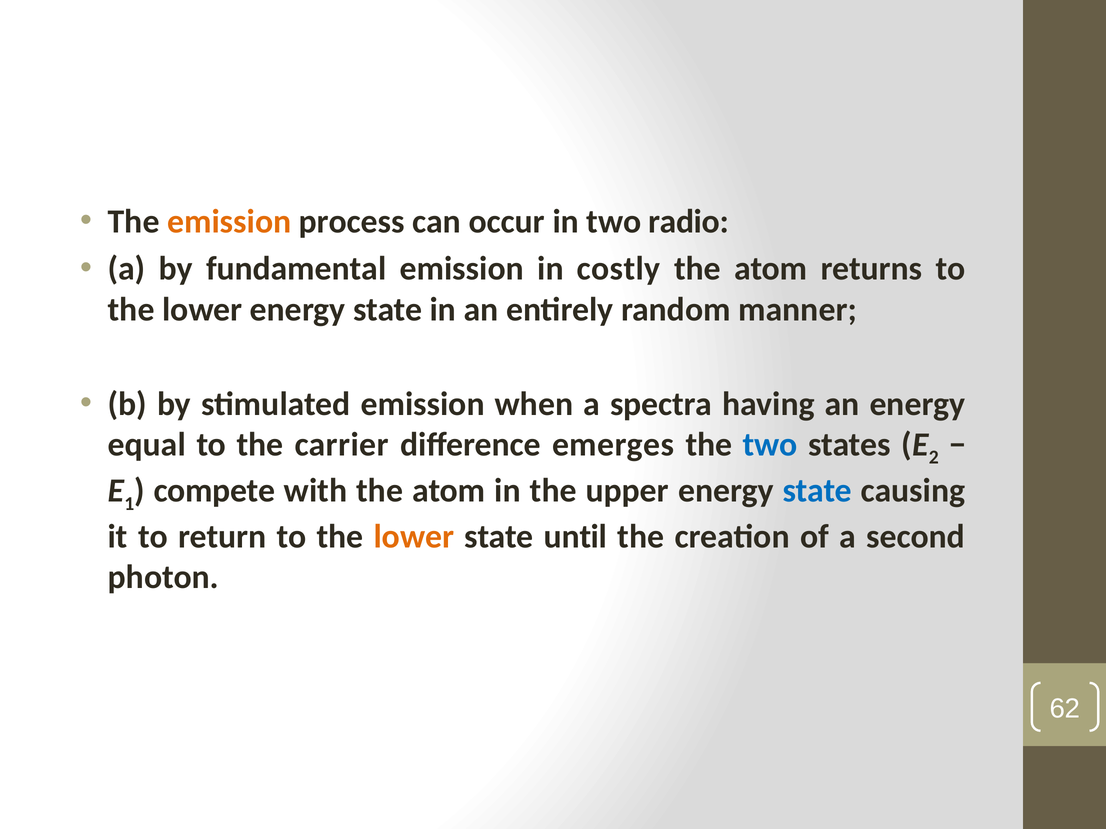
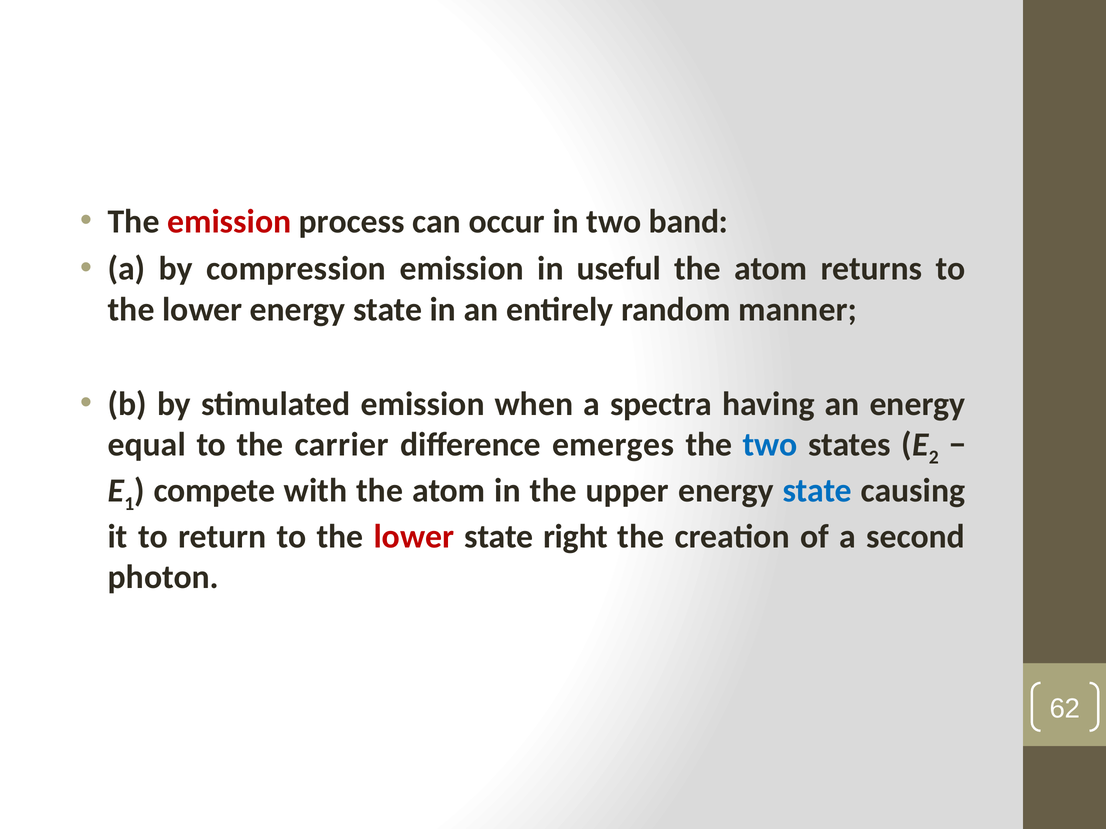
emission at (229, 222) colour: orange -> red
radio: radio -> band
fundamental: fundamental -> compression
costly: costly -> useful
lower at (414, 537) colour: orange -> red
until: until -> right
